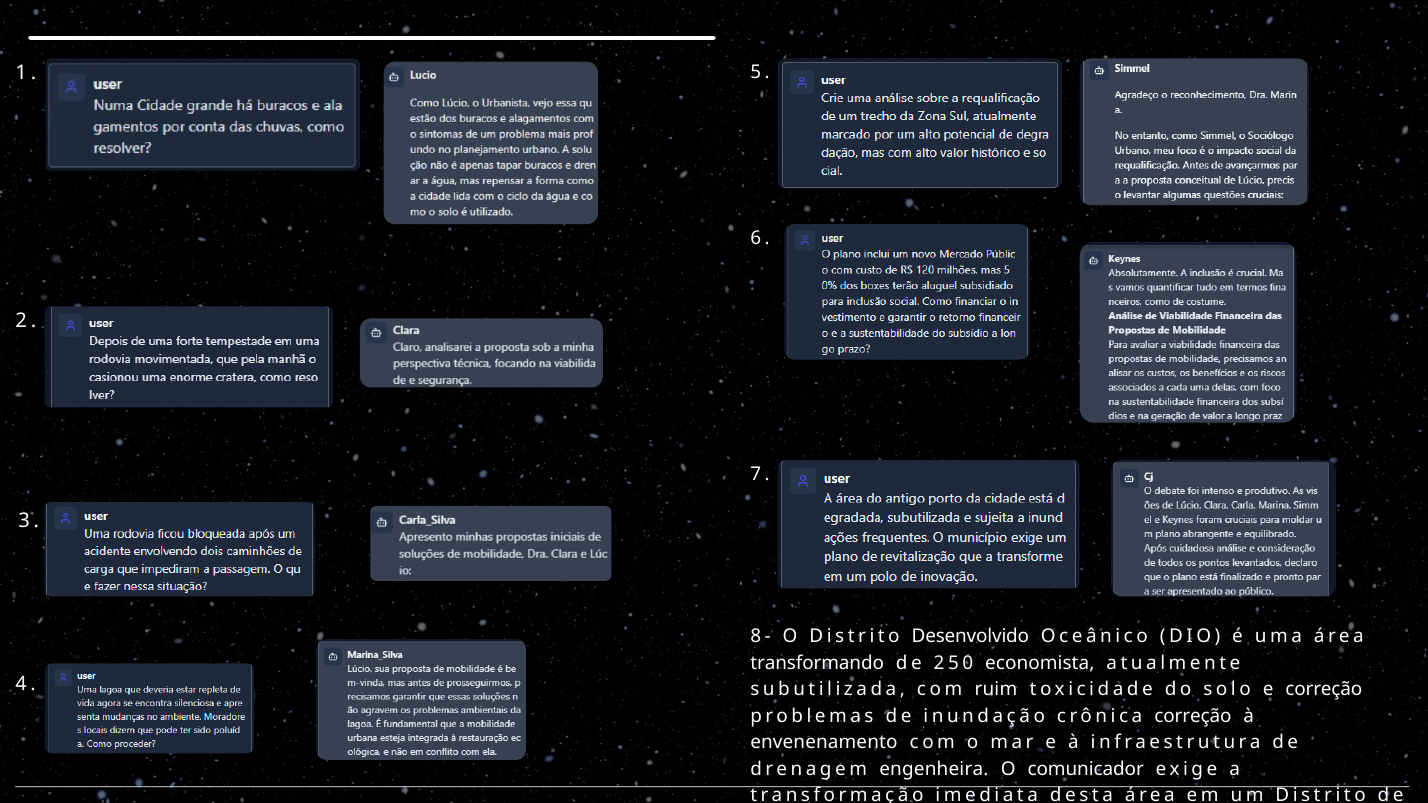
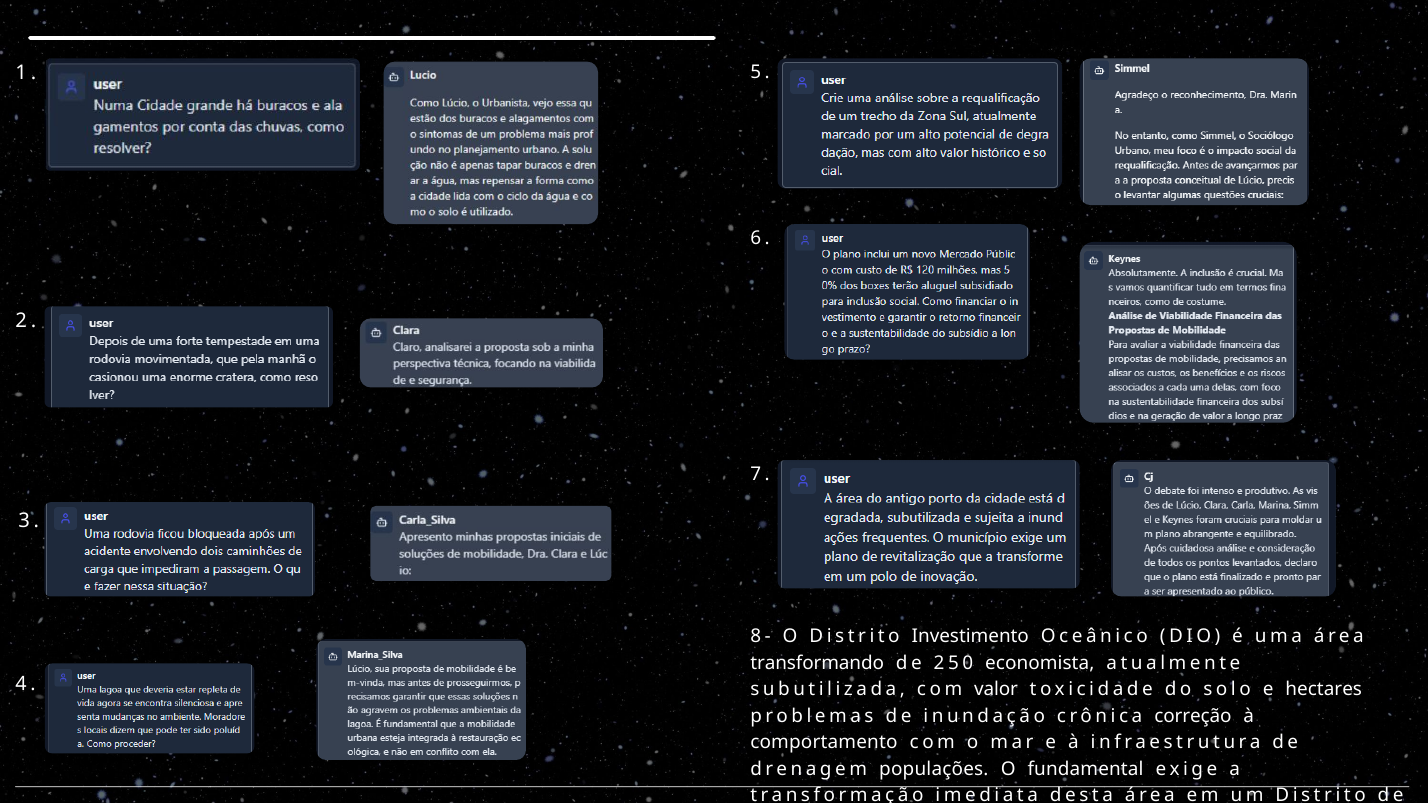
Desenvolvido: Desenvolvido -> Investimento
ruim: ruim -> valor
e correção: correção -> hectares
envenenamento: envenenamento -> comportamento
engenheira: engenheira -> populações
comunicador: comunicador -> fundamental
